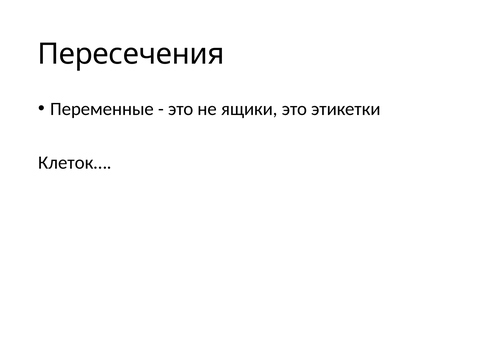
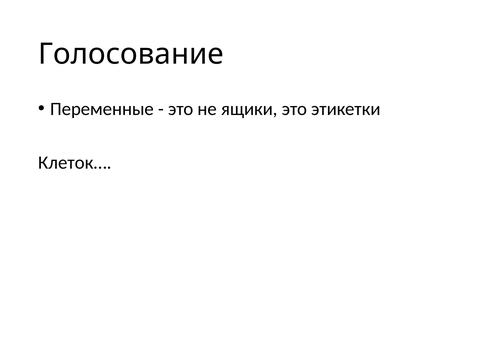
Пересечения: Пересечения -> Голосование
